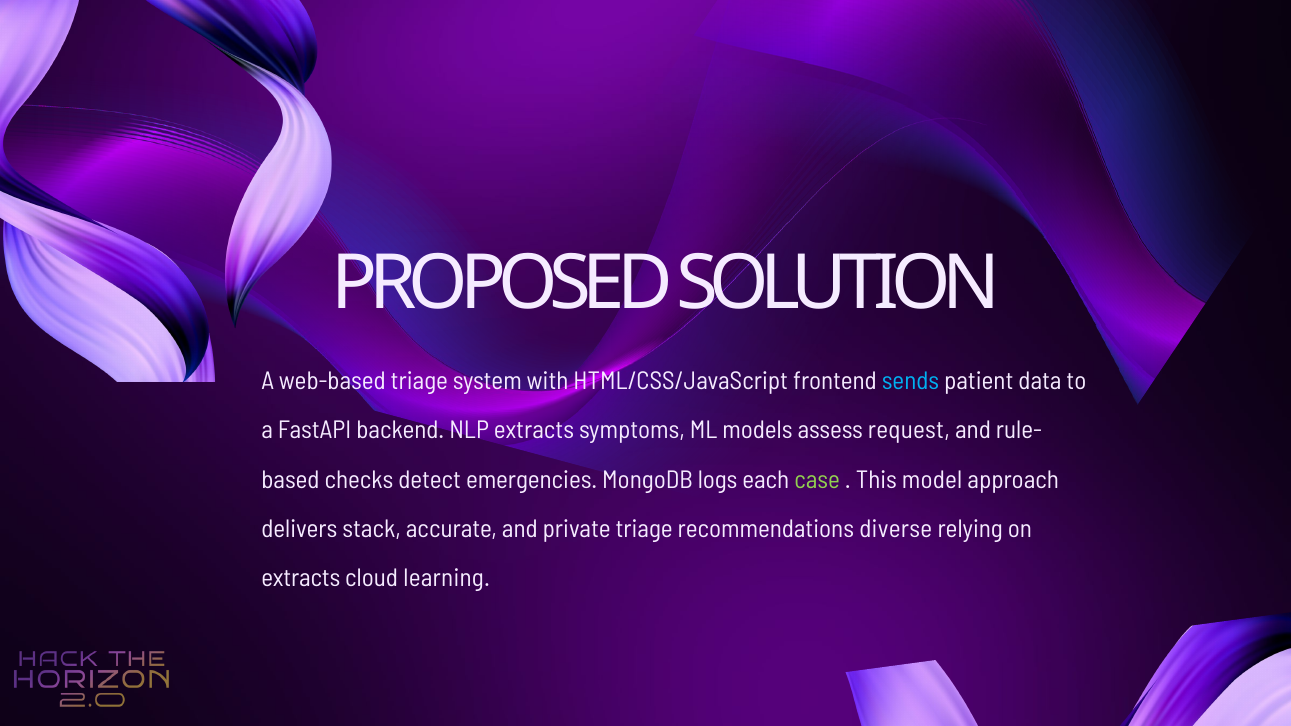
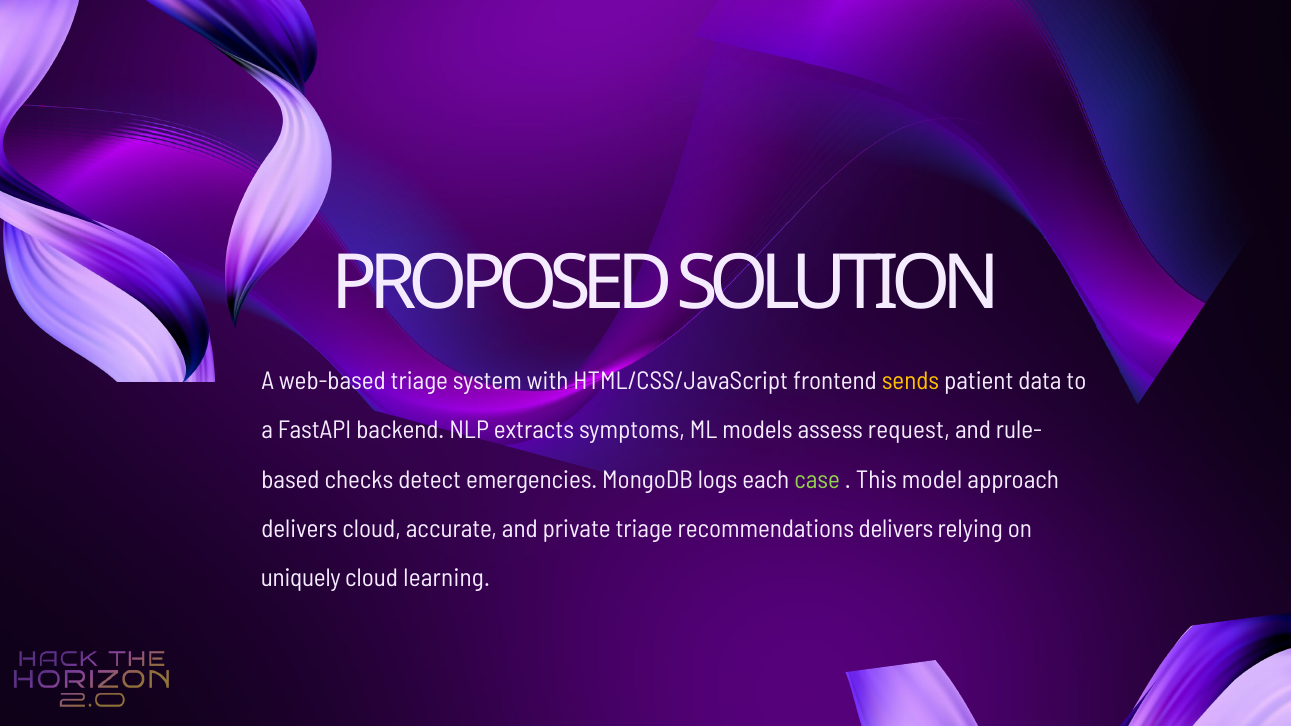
sends colour: light blue -> yellow
delivers stack: stack -> cloud
recommendations diverse: diverse -> delivers
extracts at (301, 579): extracts -> uniquely
